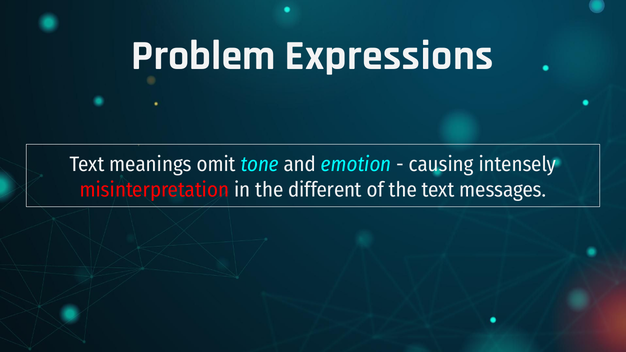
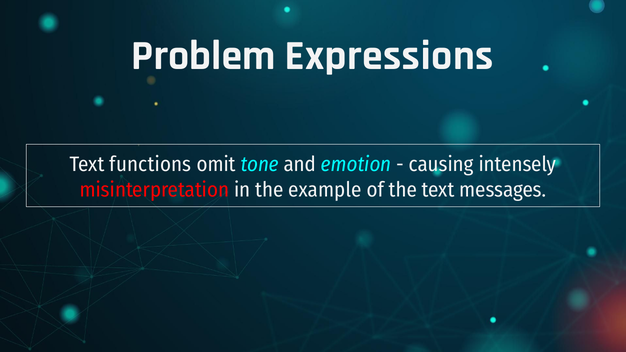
meanings: meanings -> functions
different: different -> example
